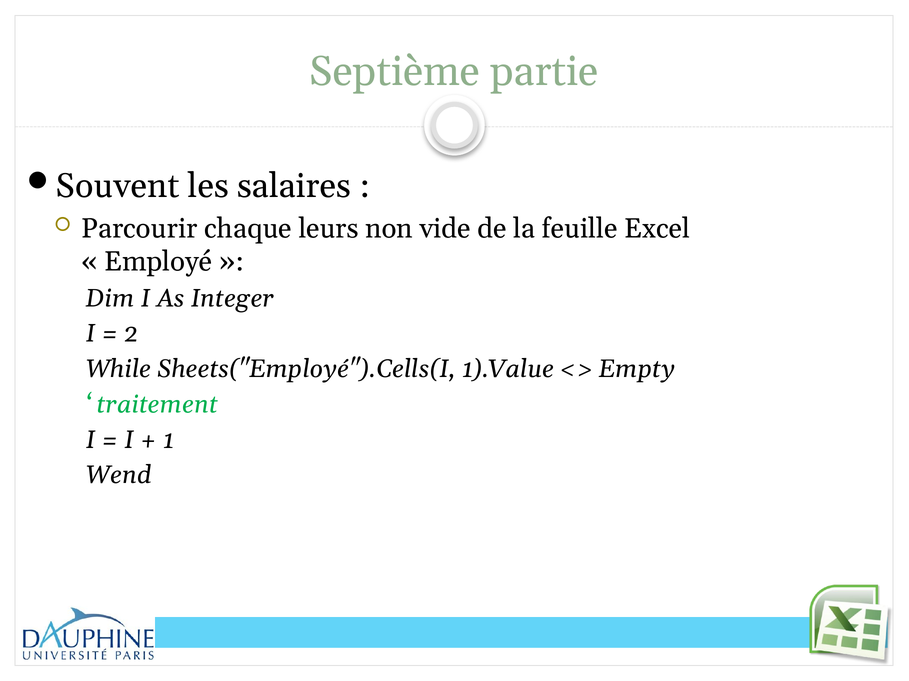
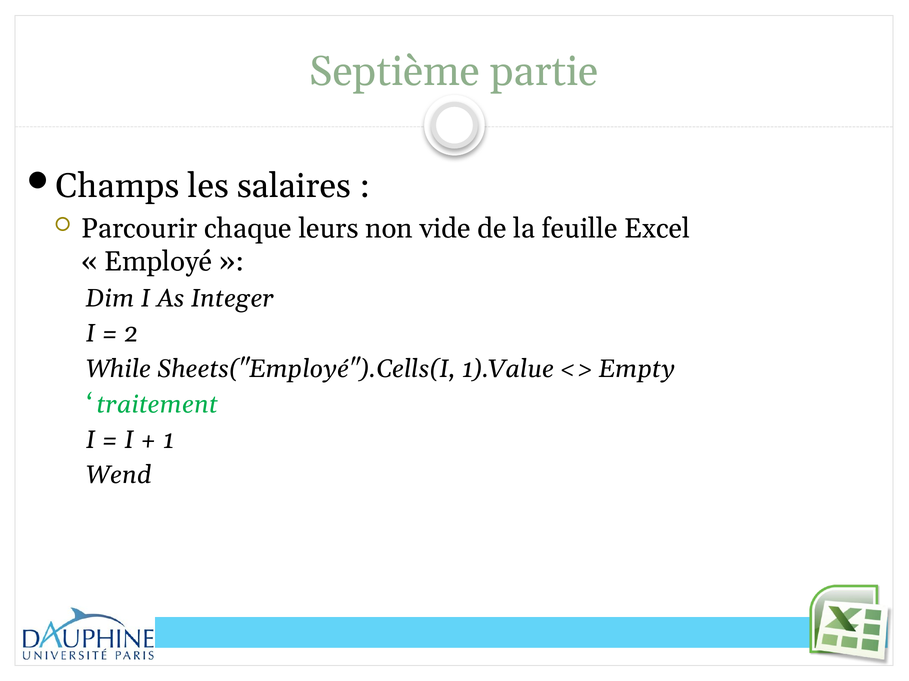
Souvent: Souvent -> Champs
